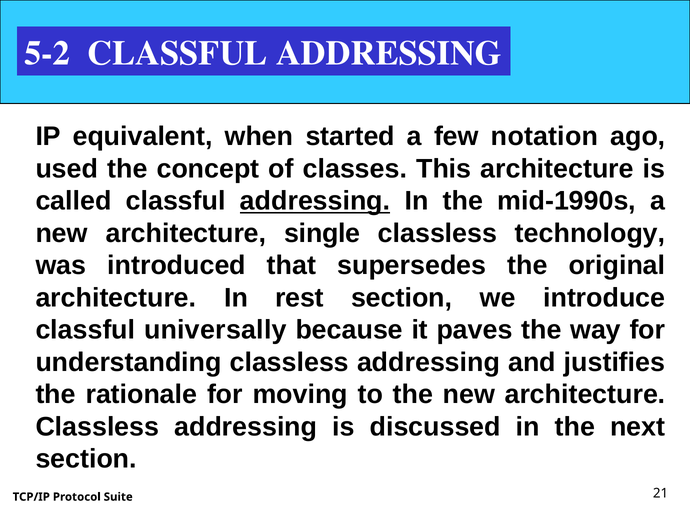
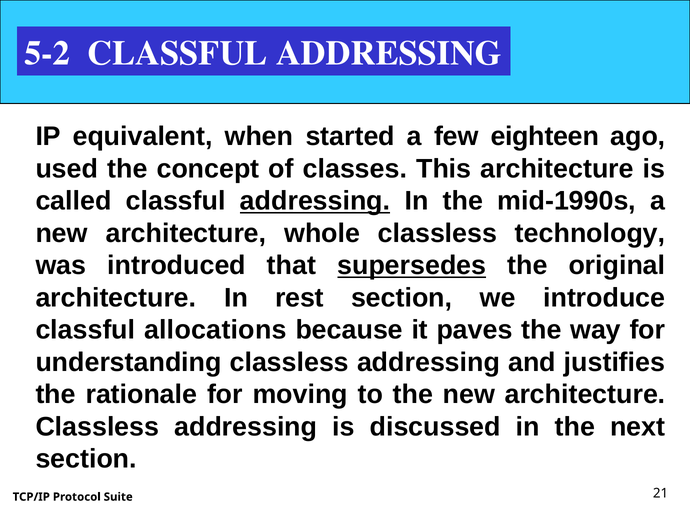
notation: notation -> eighteen
single: single -> whole
supersedes underline: none -> present
universally: universally -> allocations
